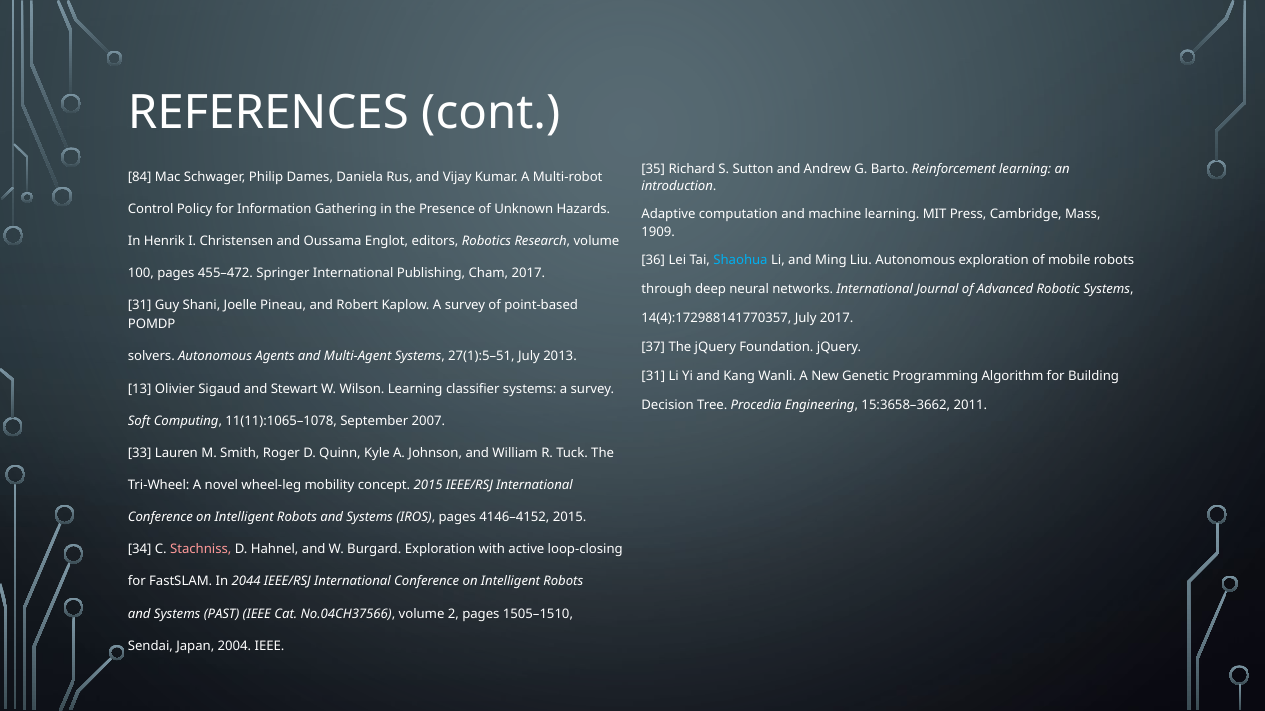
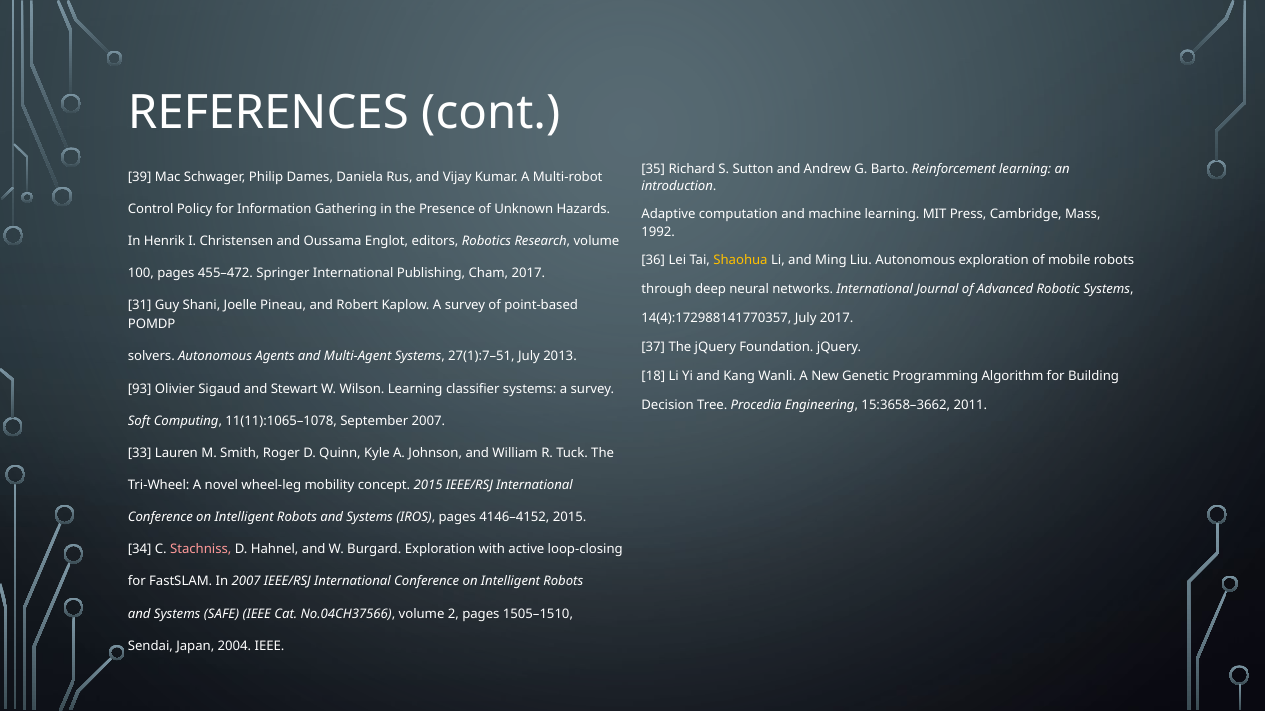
84: 84 -> 39
1909: 1909 -> 1992
Shaohua colour: light blue -> yellow
27(1):5–51: 27(1):5–51 -> 27(1):7–51
31 at (653, 376): 31 -> 18
13: 13 -> 93
In 2044: 2044 -> 2007
PAST: PAST -> SAFE
